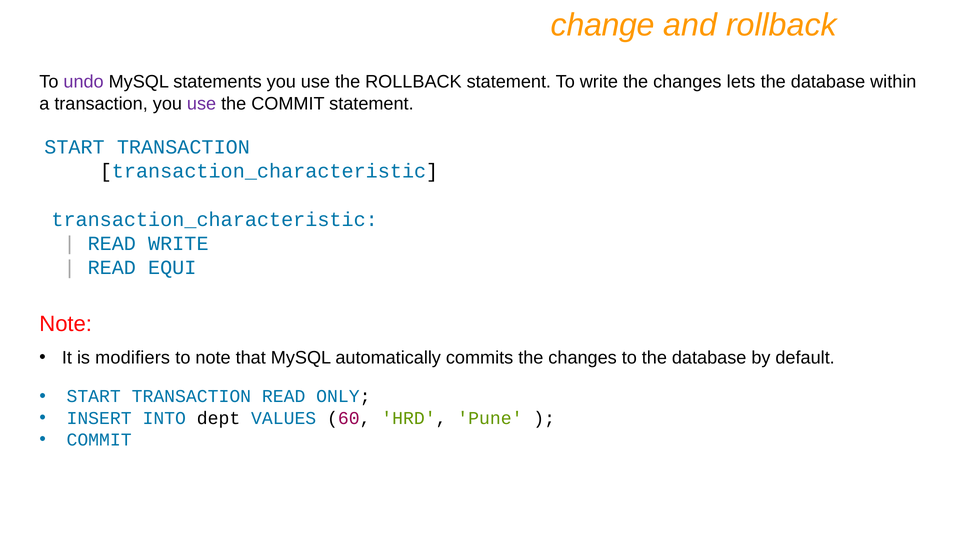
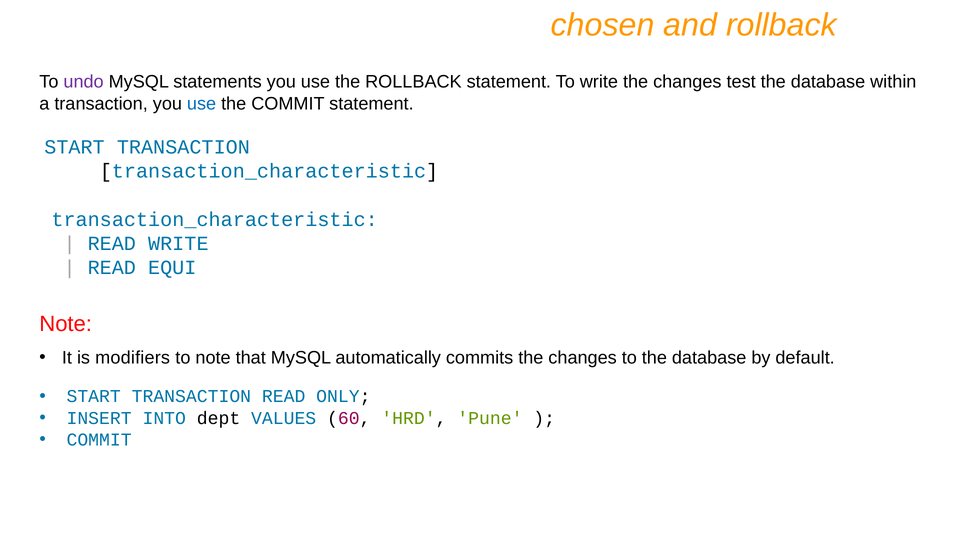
change: change -> chosen
lets: lets -> test
use at (202, 104) colour: purple -> blue
